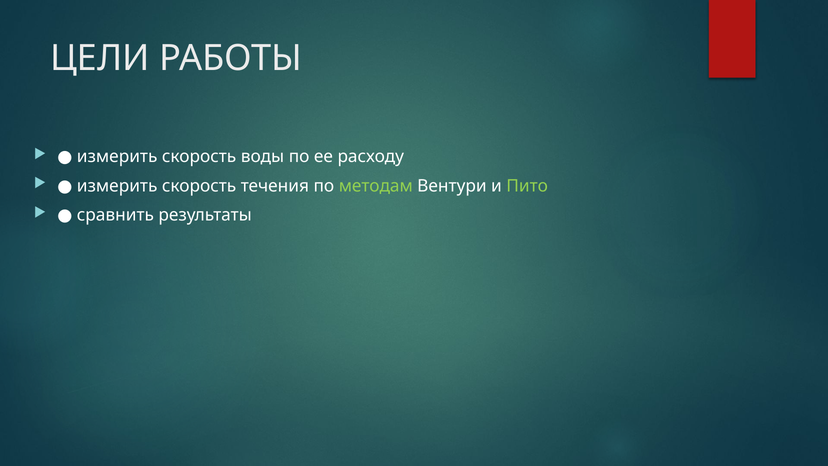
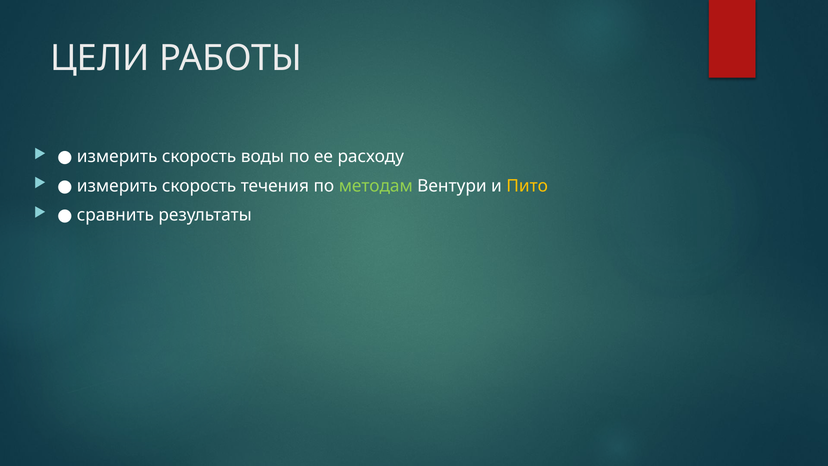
Пито colour: light green -> yellow
